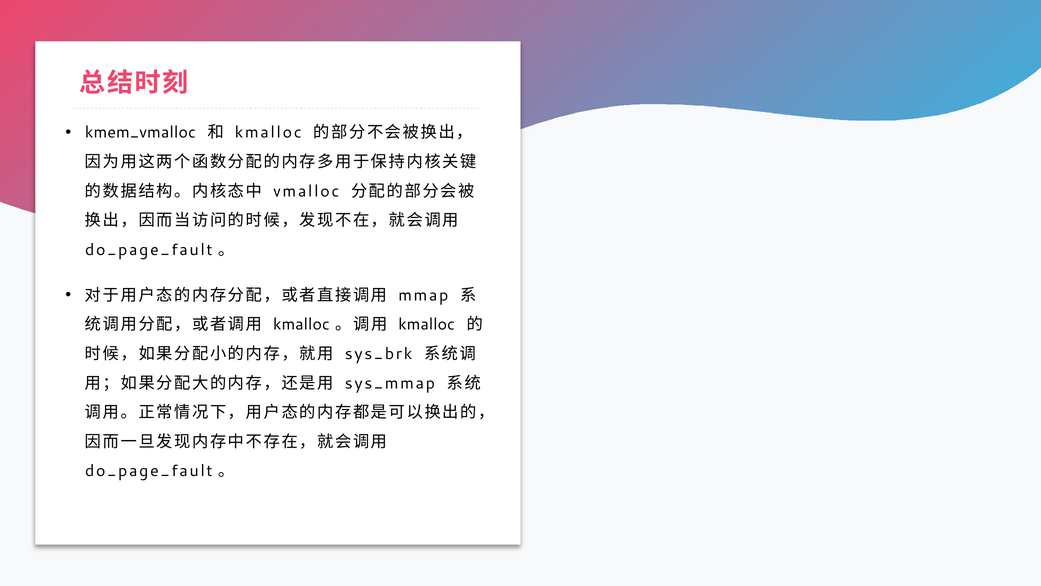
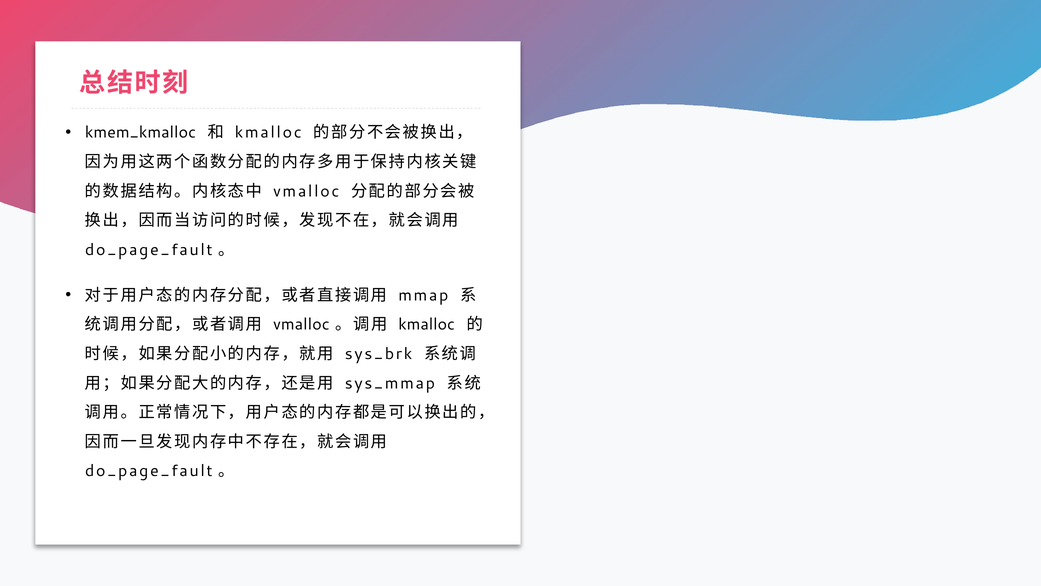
kmem_vmalloc: kmem_vmalloc -> kmem_kmalloc
kmalloc at (301, 324): kmalloc -> vmalloc
